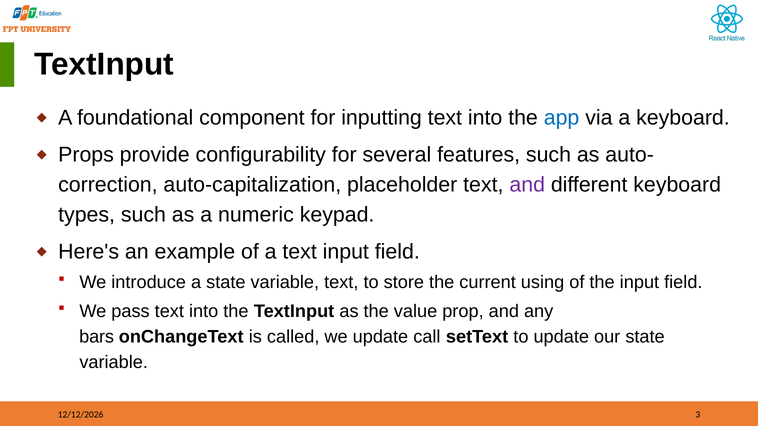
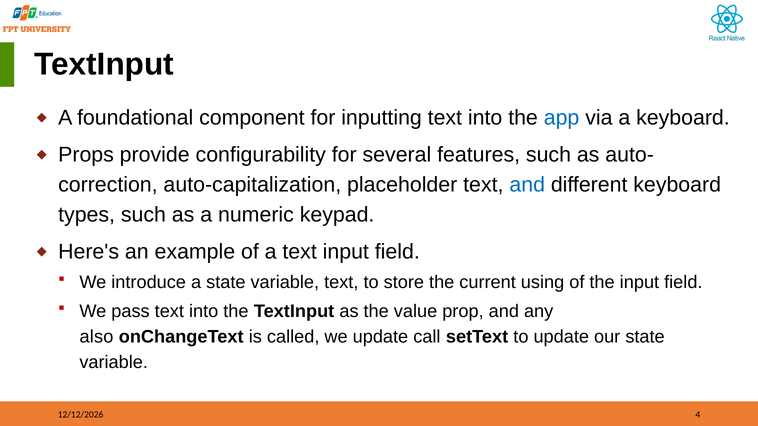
and at (527, 185) colour: purple -> blue
bars: bars -> also
3: 3 -> 4
